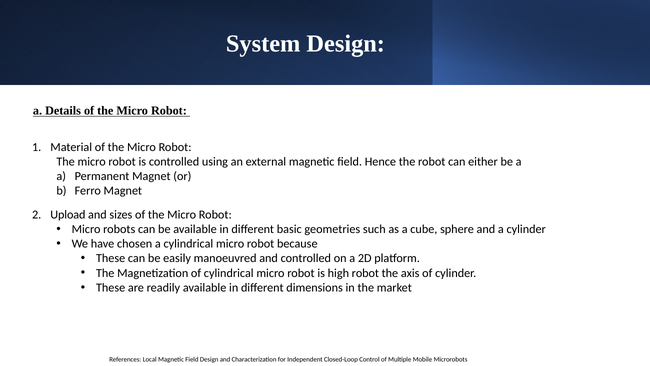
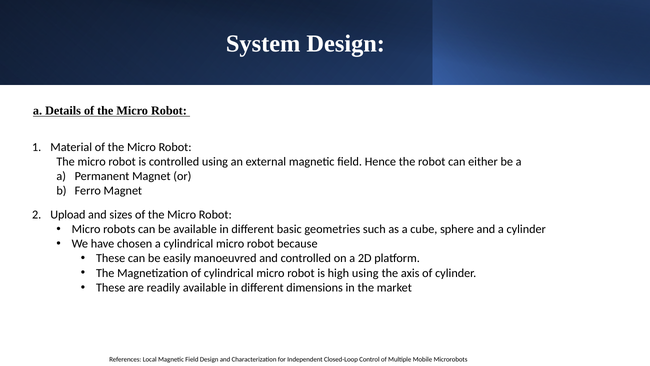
high robot: robot -> using
